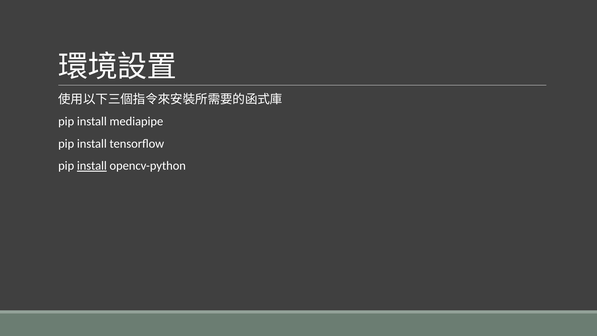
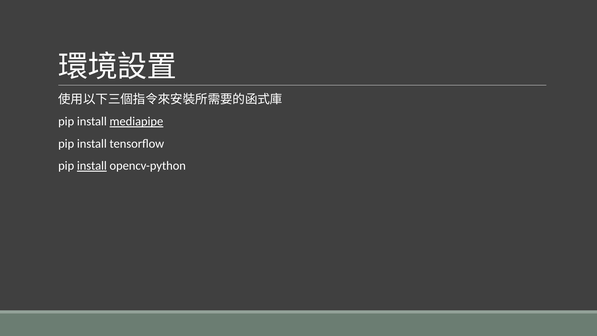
mediapipe underline: none -> present
